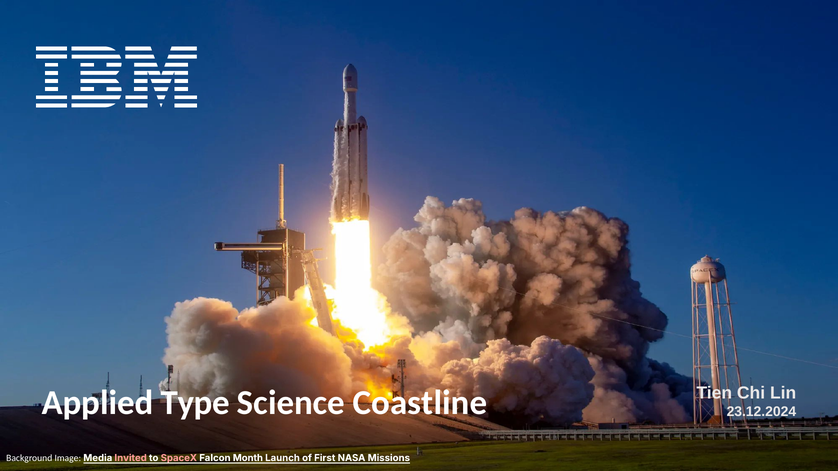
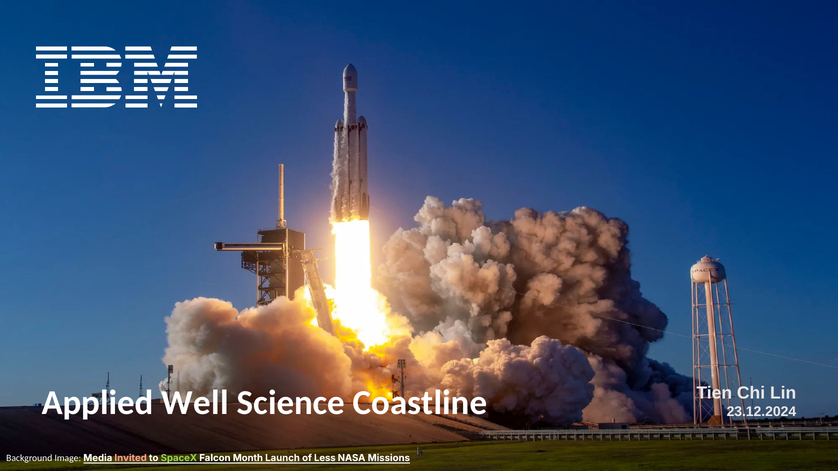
Type: Type -> Well
SpaceX colour: pink -> light green
First: First -> Less
